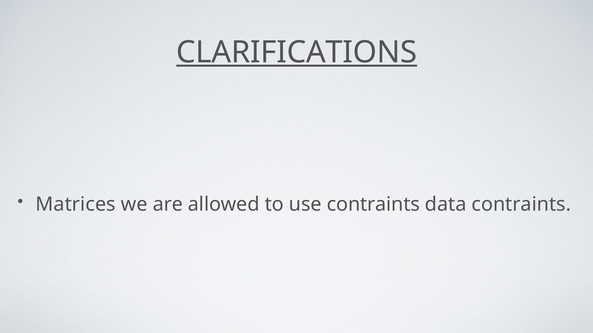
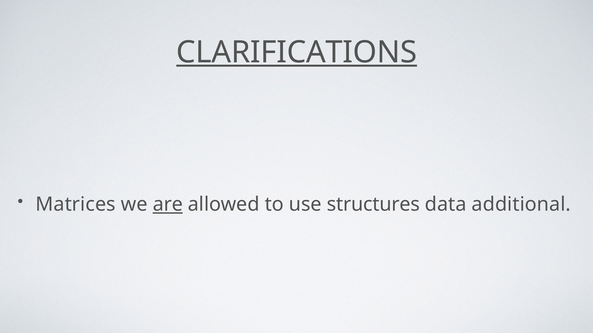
are underline: none -> present
use contraints: contraints -> structures
data contraints: contraints -> additional
